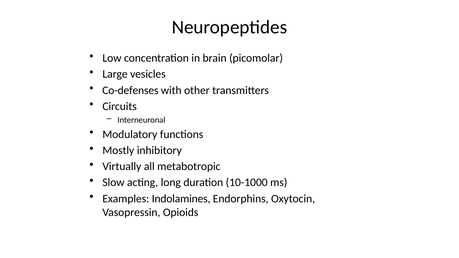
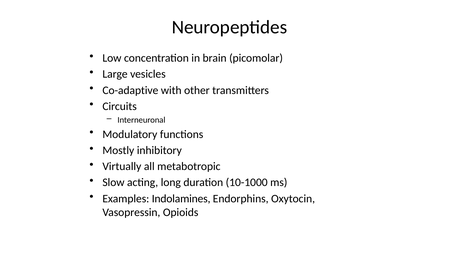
Co-defenses: Co-defenses -> Co-adaptive
